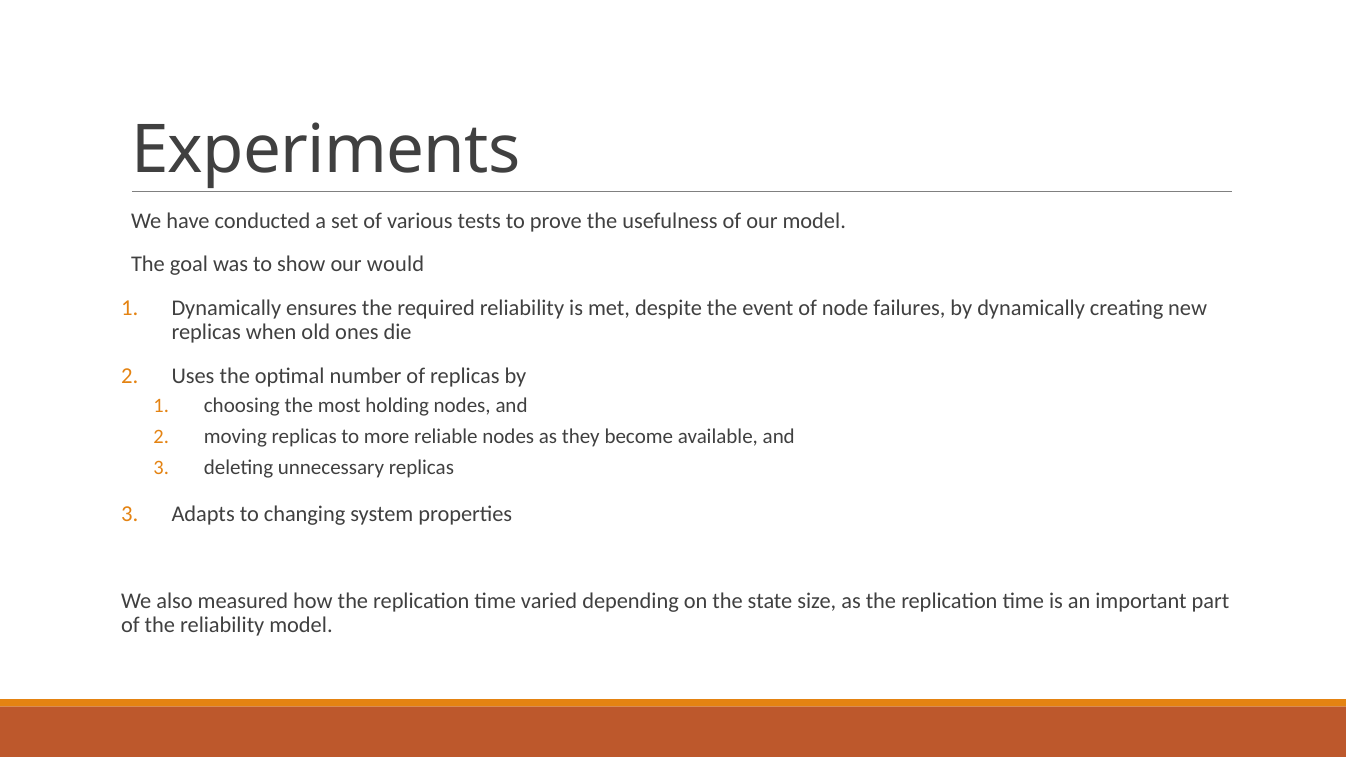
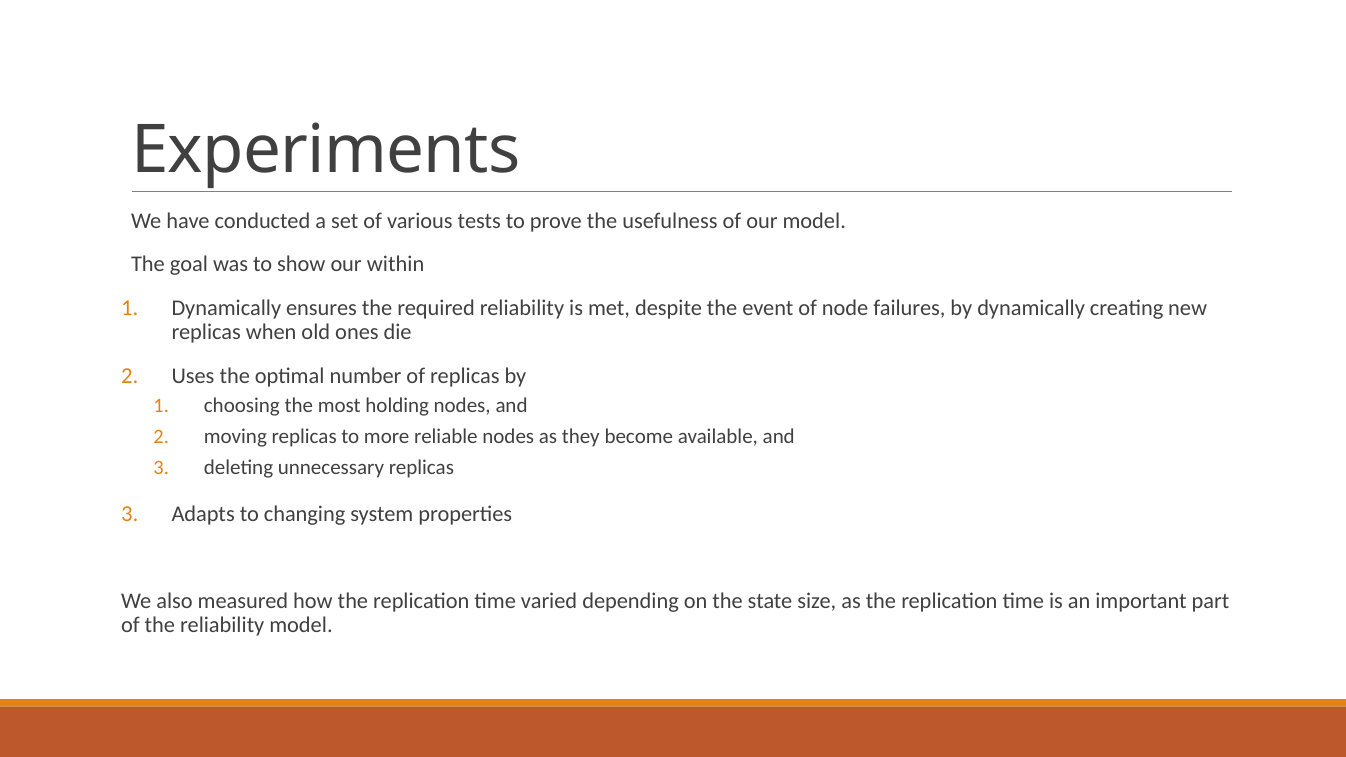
would: would -> within
